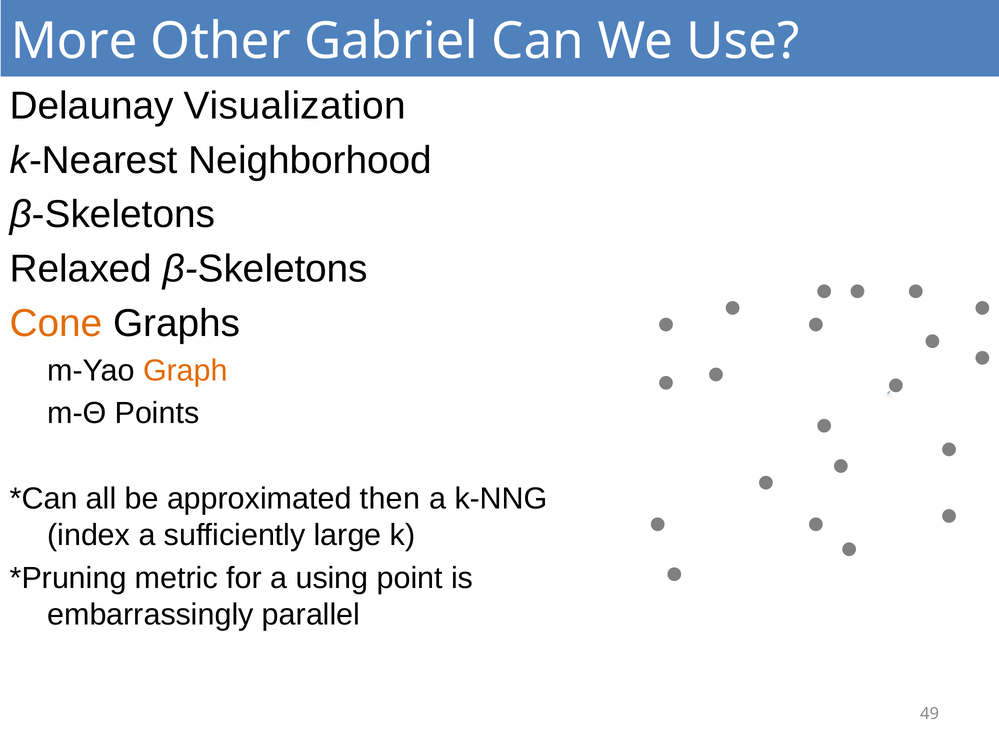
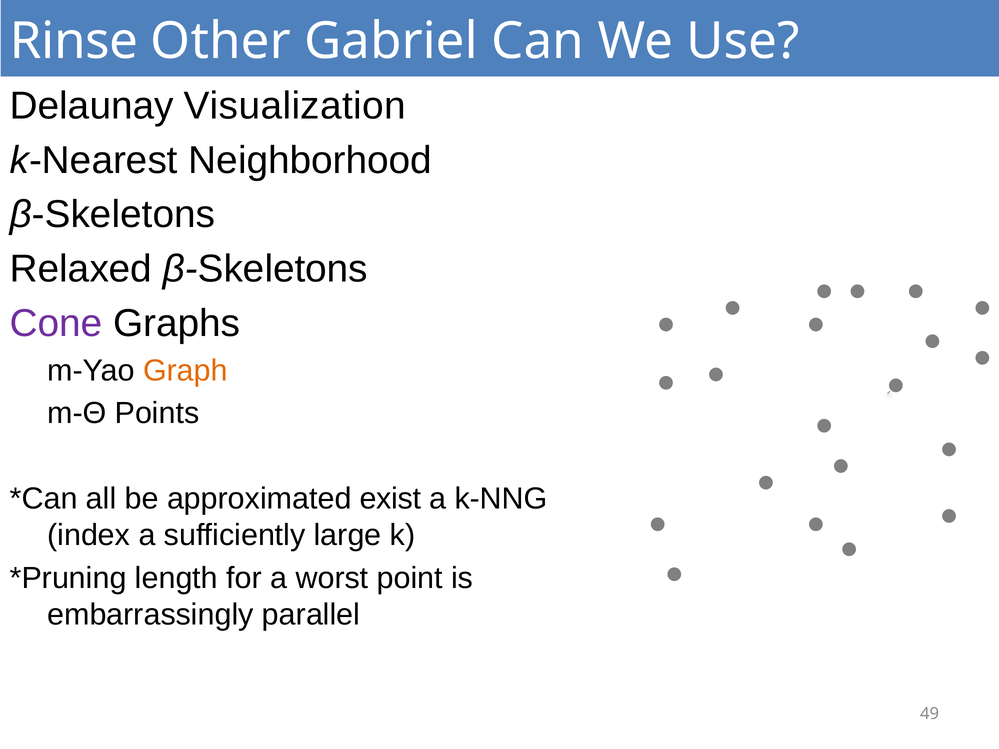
More: More -> Rinse
Cone colour: orange -> purple
then: then -> exist
metric: metric -> length
using: using -> worst
